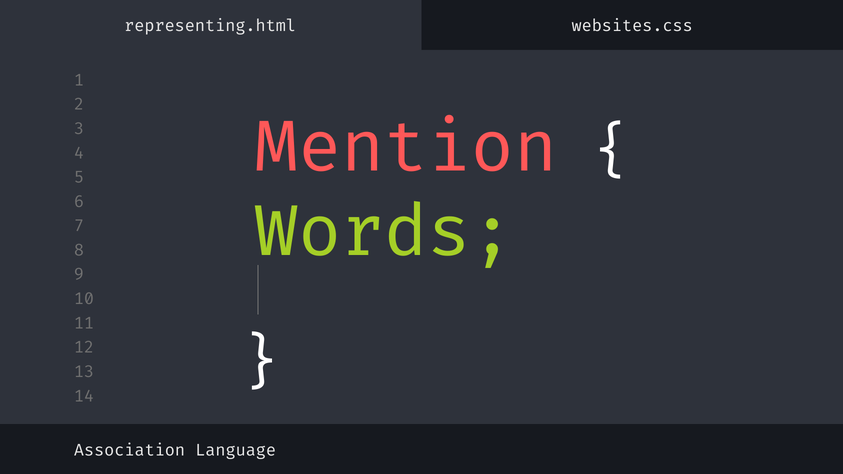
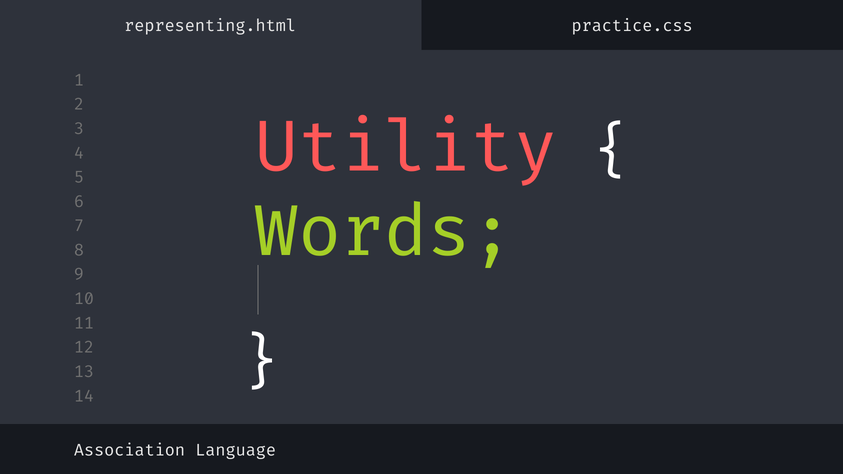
websites.css: websites.css -> practice.css
Mention: Mention -> Utility
